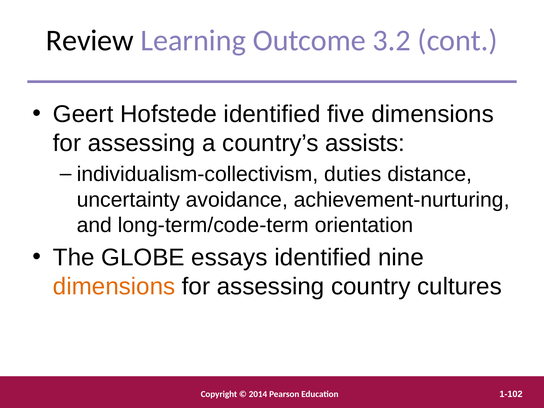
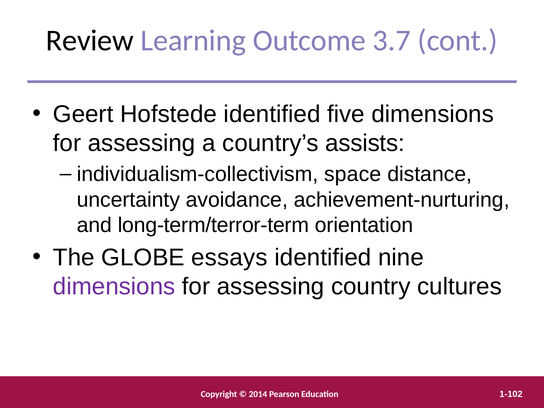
3.2: 3.2 -> 3.7
duties: duties -> space
long-term/code-term: long-term/code-term -> long-term/terror-term
dimensions at (114, 286) colour: orange -> purple
